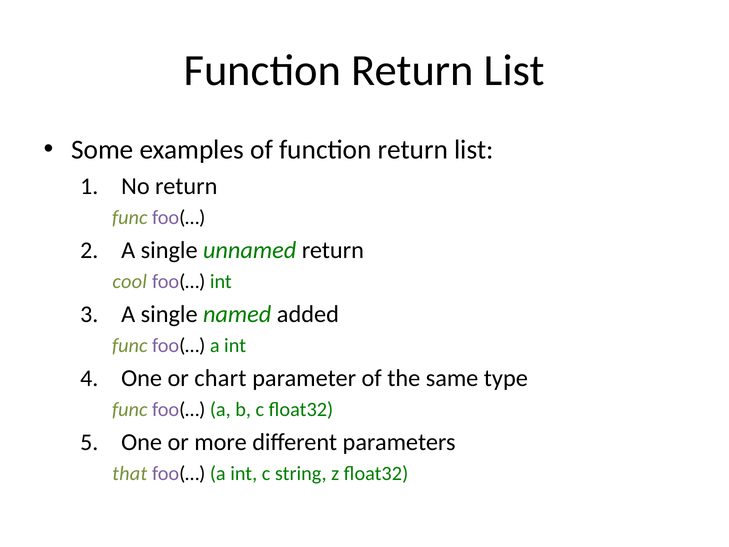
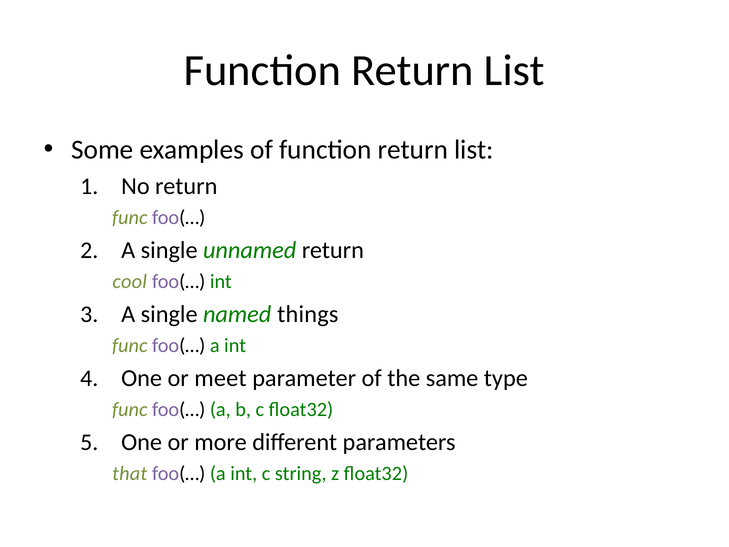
added: added -> things
chart: chart -> meet
